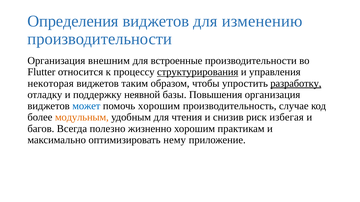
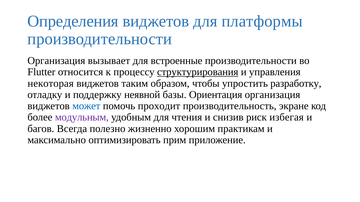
изменению: изменению -> платформы
внешним: внешним -> вызывает
разработку underline: present -> none
Повышения: Повышения -> Ориентация
помочь хорошим: хорошим -> проходит
случае: случае -> экране
модульным colour: orange -> purple
нему: нему -> прим
